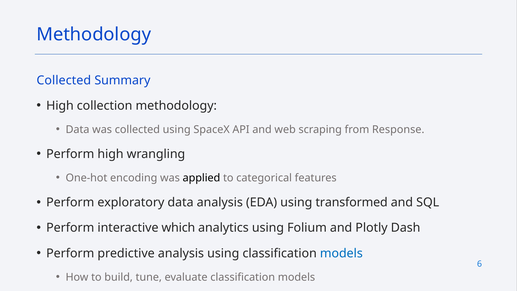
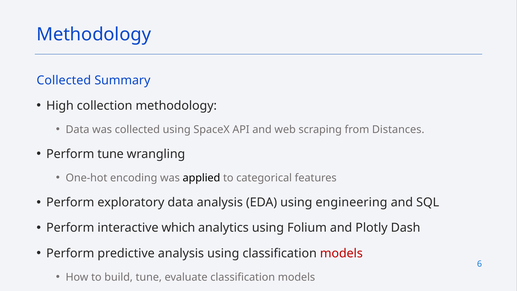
Response: Response -> Distances
Perform high: high -> tune
transformed: transformed -> engineering
models at (341, 253) colour: blue -> red
